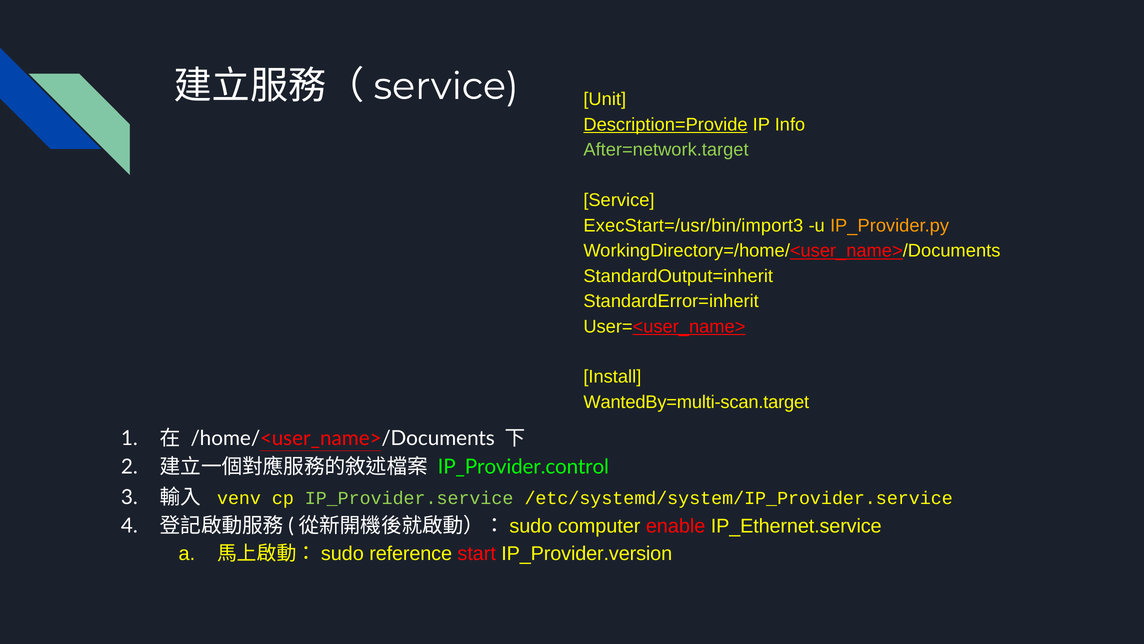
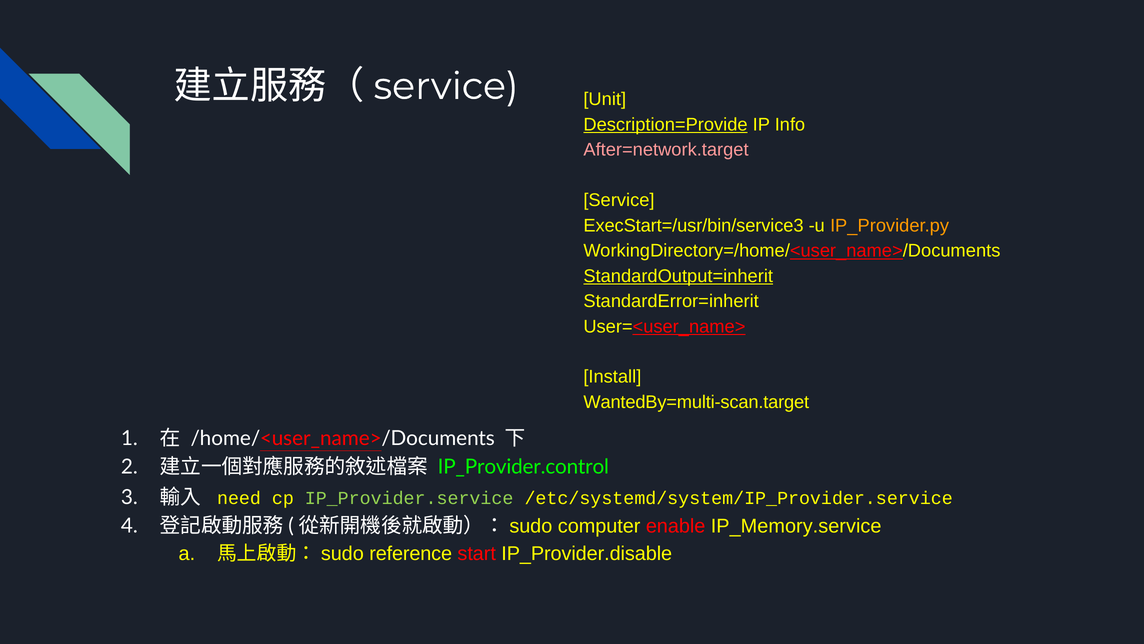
After=network.target colour: light green -> pink
ExecStart=/usr/bin/import3: ExecStart=/usr/bin/import3 -> ExecStart=/usr/bin/service3
StandardOutput=inherit underline: none -> present
venv: venv -> need
IP_Ethernet.service: IP_Ethernet.service -> IP_Memory.service
IP_Provider.version: IP_Provider.version -> IP_Provider.disable
